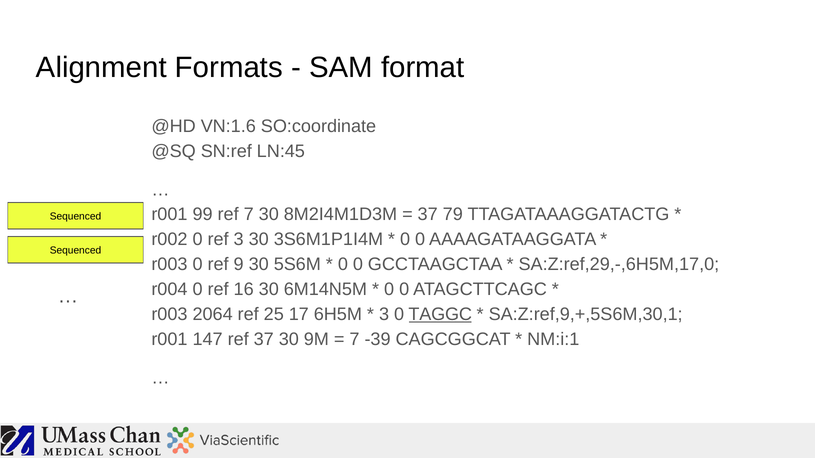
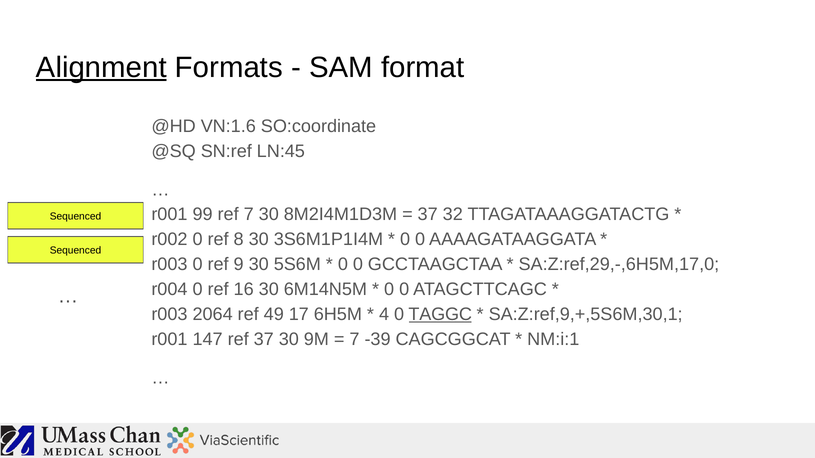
Alignment underline: none -> present
79: 79 -> 32
ref 3: 3 -> 8
25: 25 -> 49
3 at (384, 315): 3 -> 4
